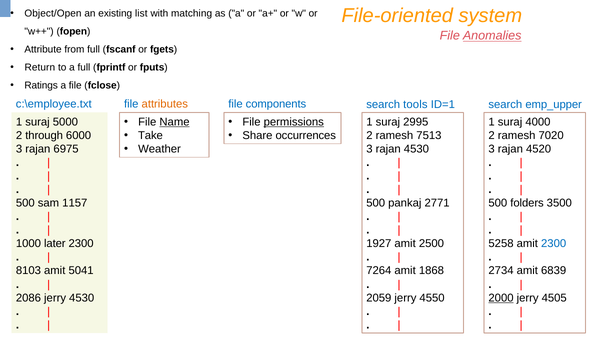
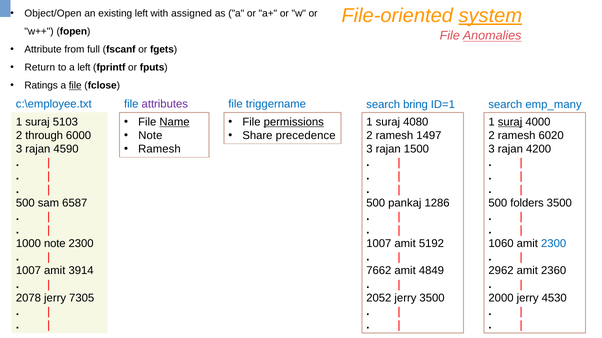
system underline: none -> present
existing list: list -> left
matching: matching -> assigned
a full: full -> left
file at (75, 86) underline: none -> present
attributes colour: orange -> purple
components: components -> triggername
tools: tools -> bring
emp_upper: emp_upper -> emp_many
5000: 5000 -> 5103
2995: 2995 -> 4080
suraj at (510, 122) underline: none -> present
Take at (150, 136): Take -> Note
occurrences: occurrences -> precedence
7513: 7513 -> 1497
7020: 7020 -> 6020
Weather at (160, 149): Weather -> Ramesh
6975: 6975 -> 4590
rajan 4530: 4530 -> 1500
4520: 4520 -> 4200
1157: 1157 -> 6587
2771: 2771 -> 1286
1000 later: later -> note
1927 at (379, 244): 1927 -> 1007
2500: 2500 -> 5192
5258: 5258 -> 1060
8103 at (28, 271): 8103 -> 1007
5041: 5041 -> 3914
7264: 7264 -> 7662
1868: 1868 -> 4849
2734: 2734 -> 2962
6839: 6839 -> 2360
2086: 2086 -> 2078
jerry 4530: 4530 -> 7305
2059: 2059 -> 2052
jerry 4550: 4550 -> 3500
2000 underline: present -> none
4505: 4505 -> 4530
